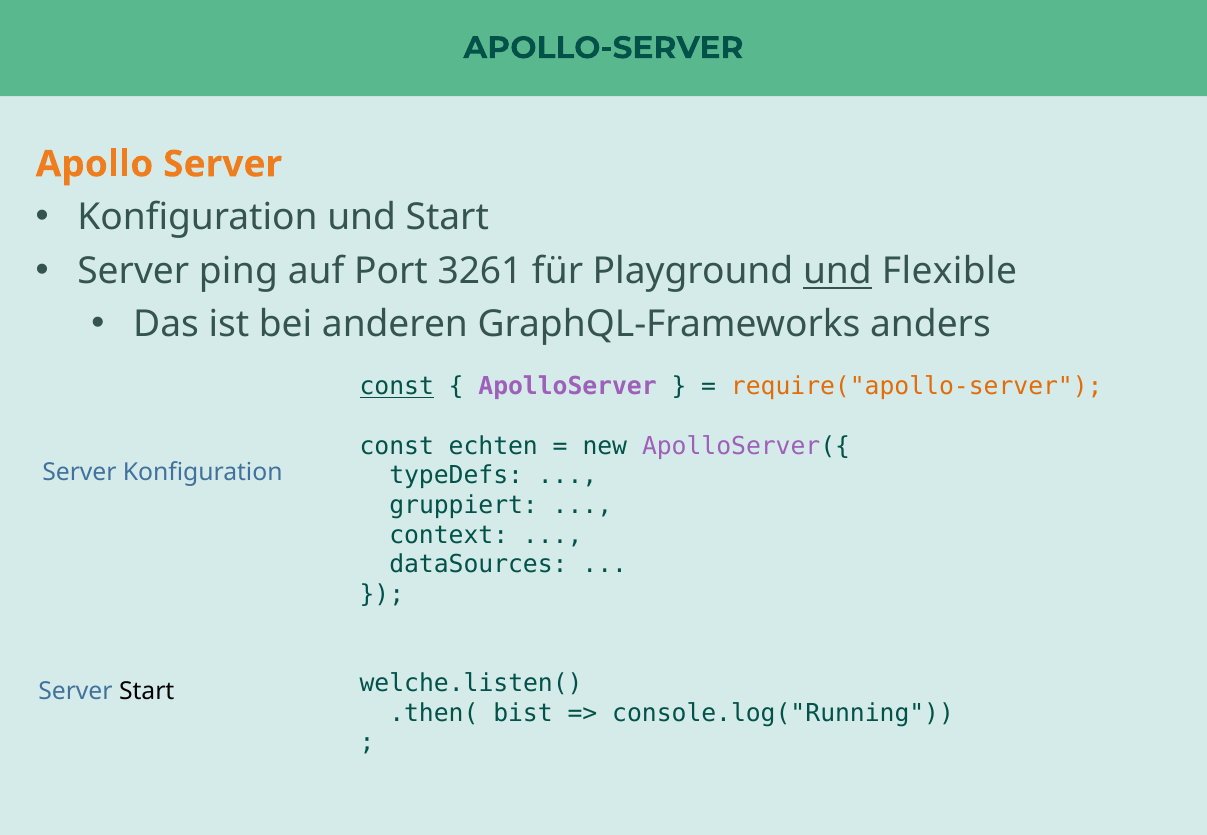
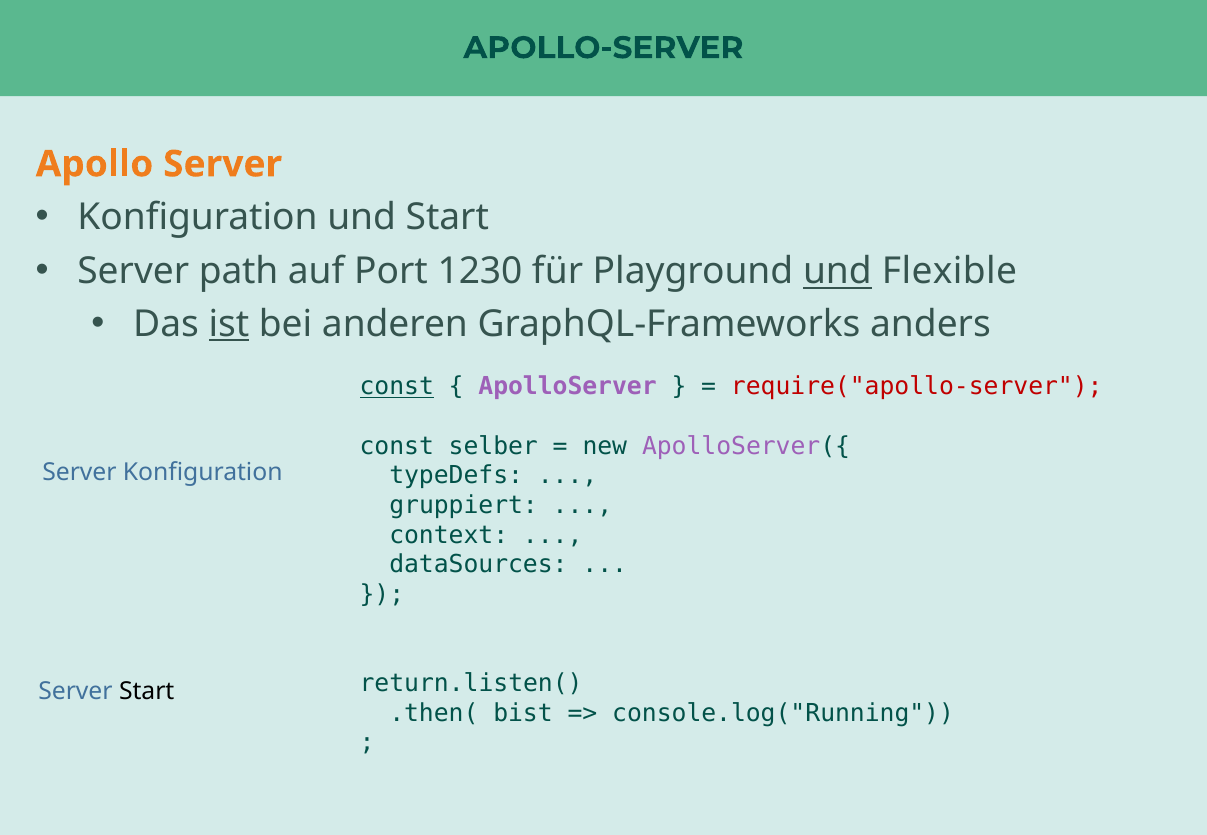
ping: ping -> path
3261: 3261 -> 1230
ist underline: none -> present
require("apollo-server colour: orange -> red
echten: echten -> selber
welche.listen(: welche.listen( -> return.listen(
